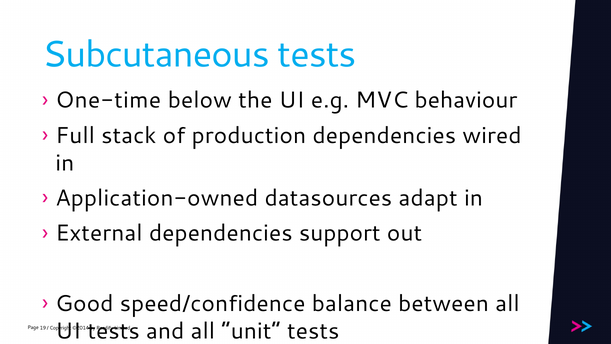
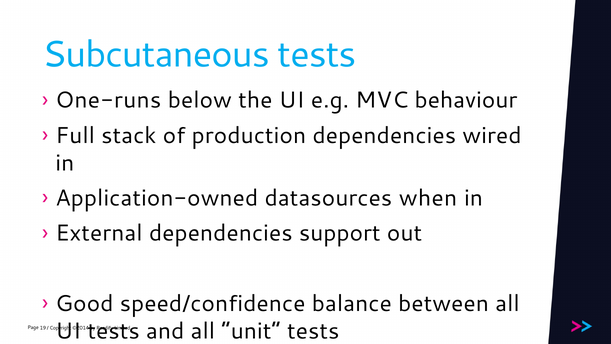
One-time: One-time -> One-runs
adapt: adapt -> when
